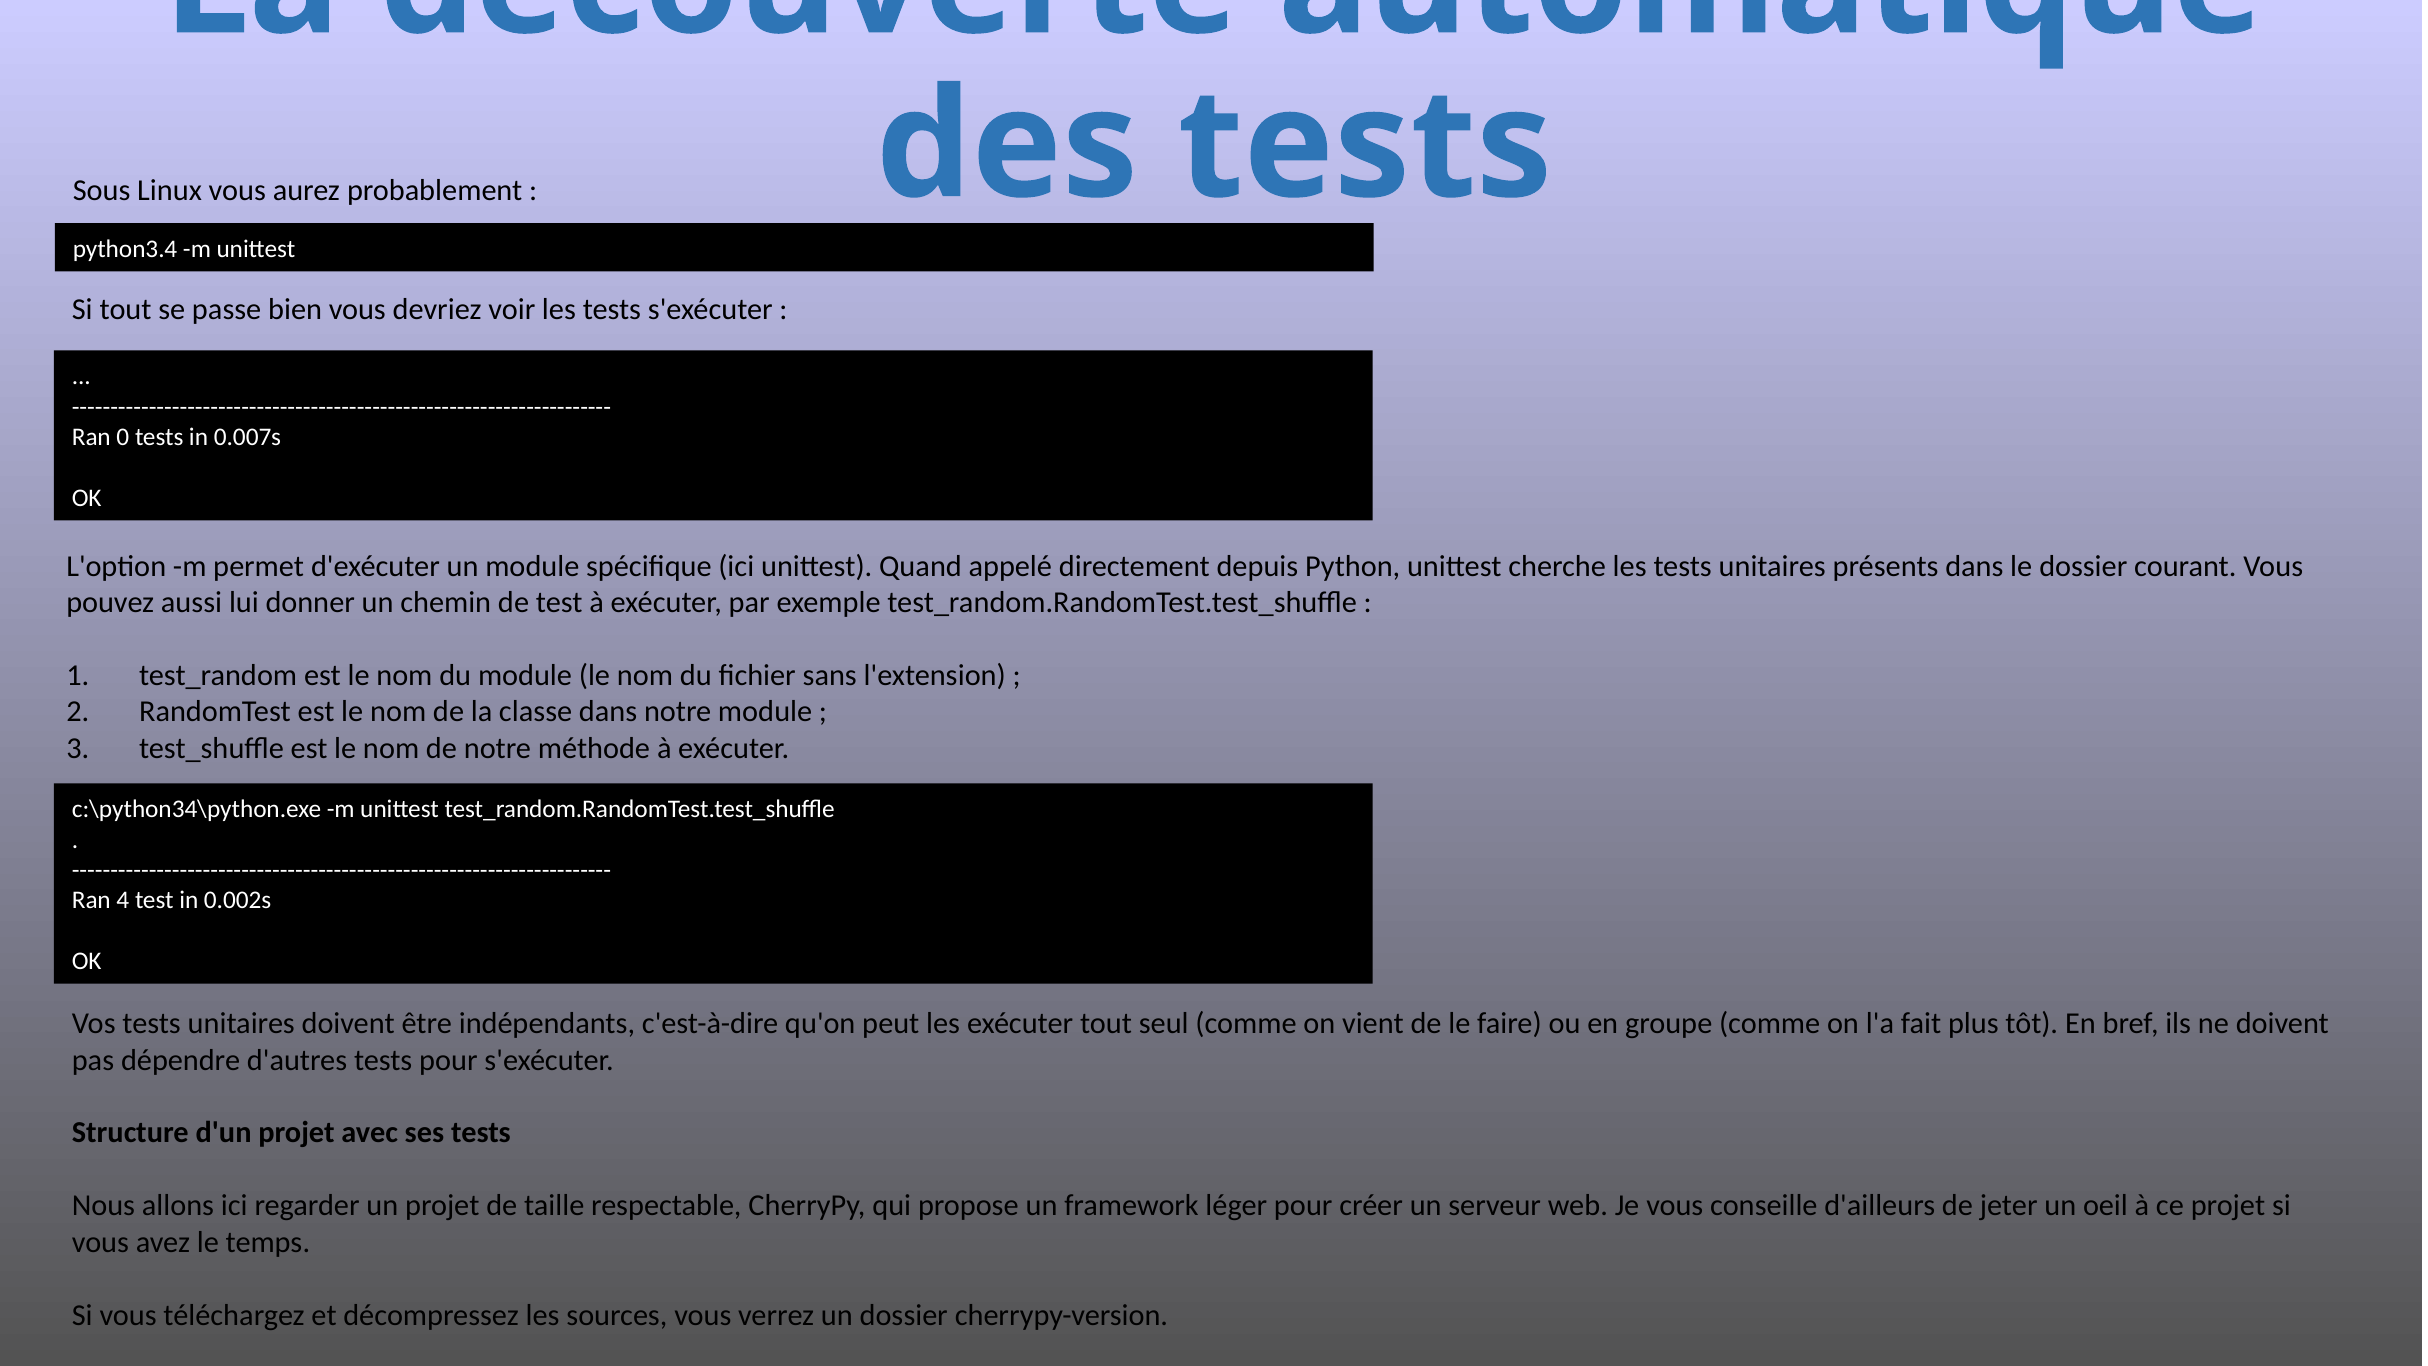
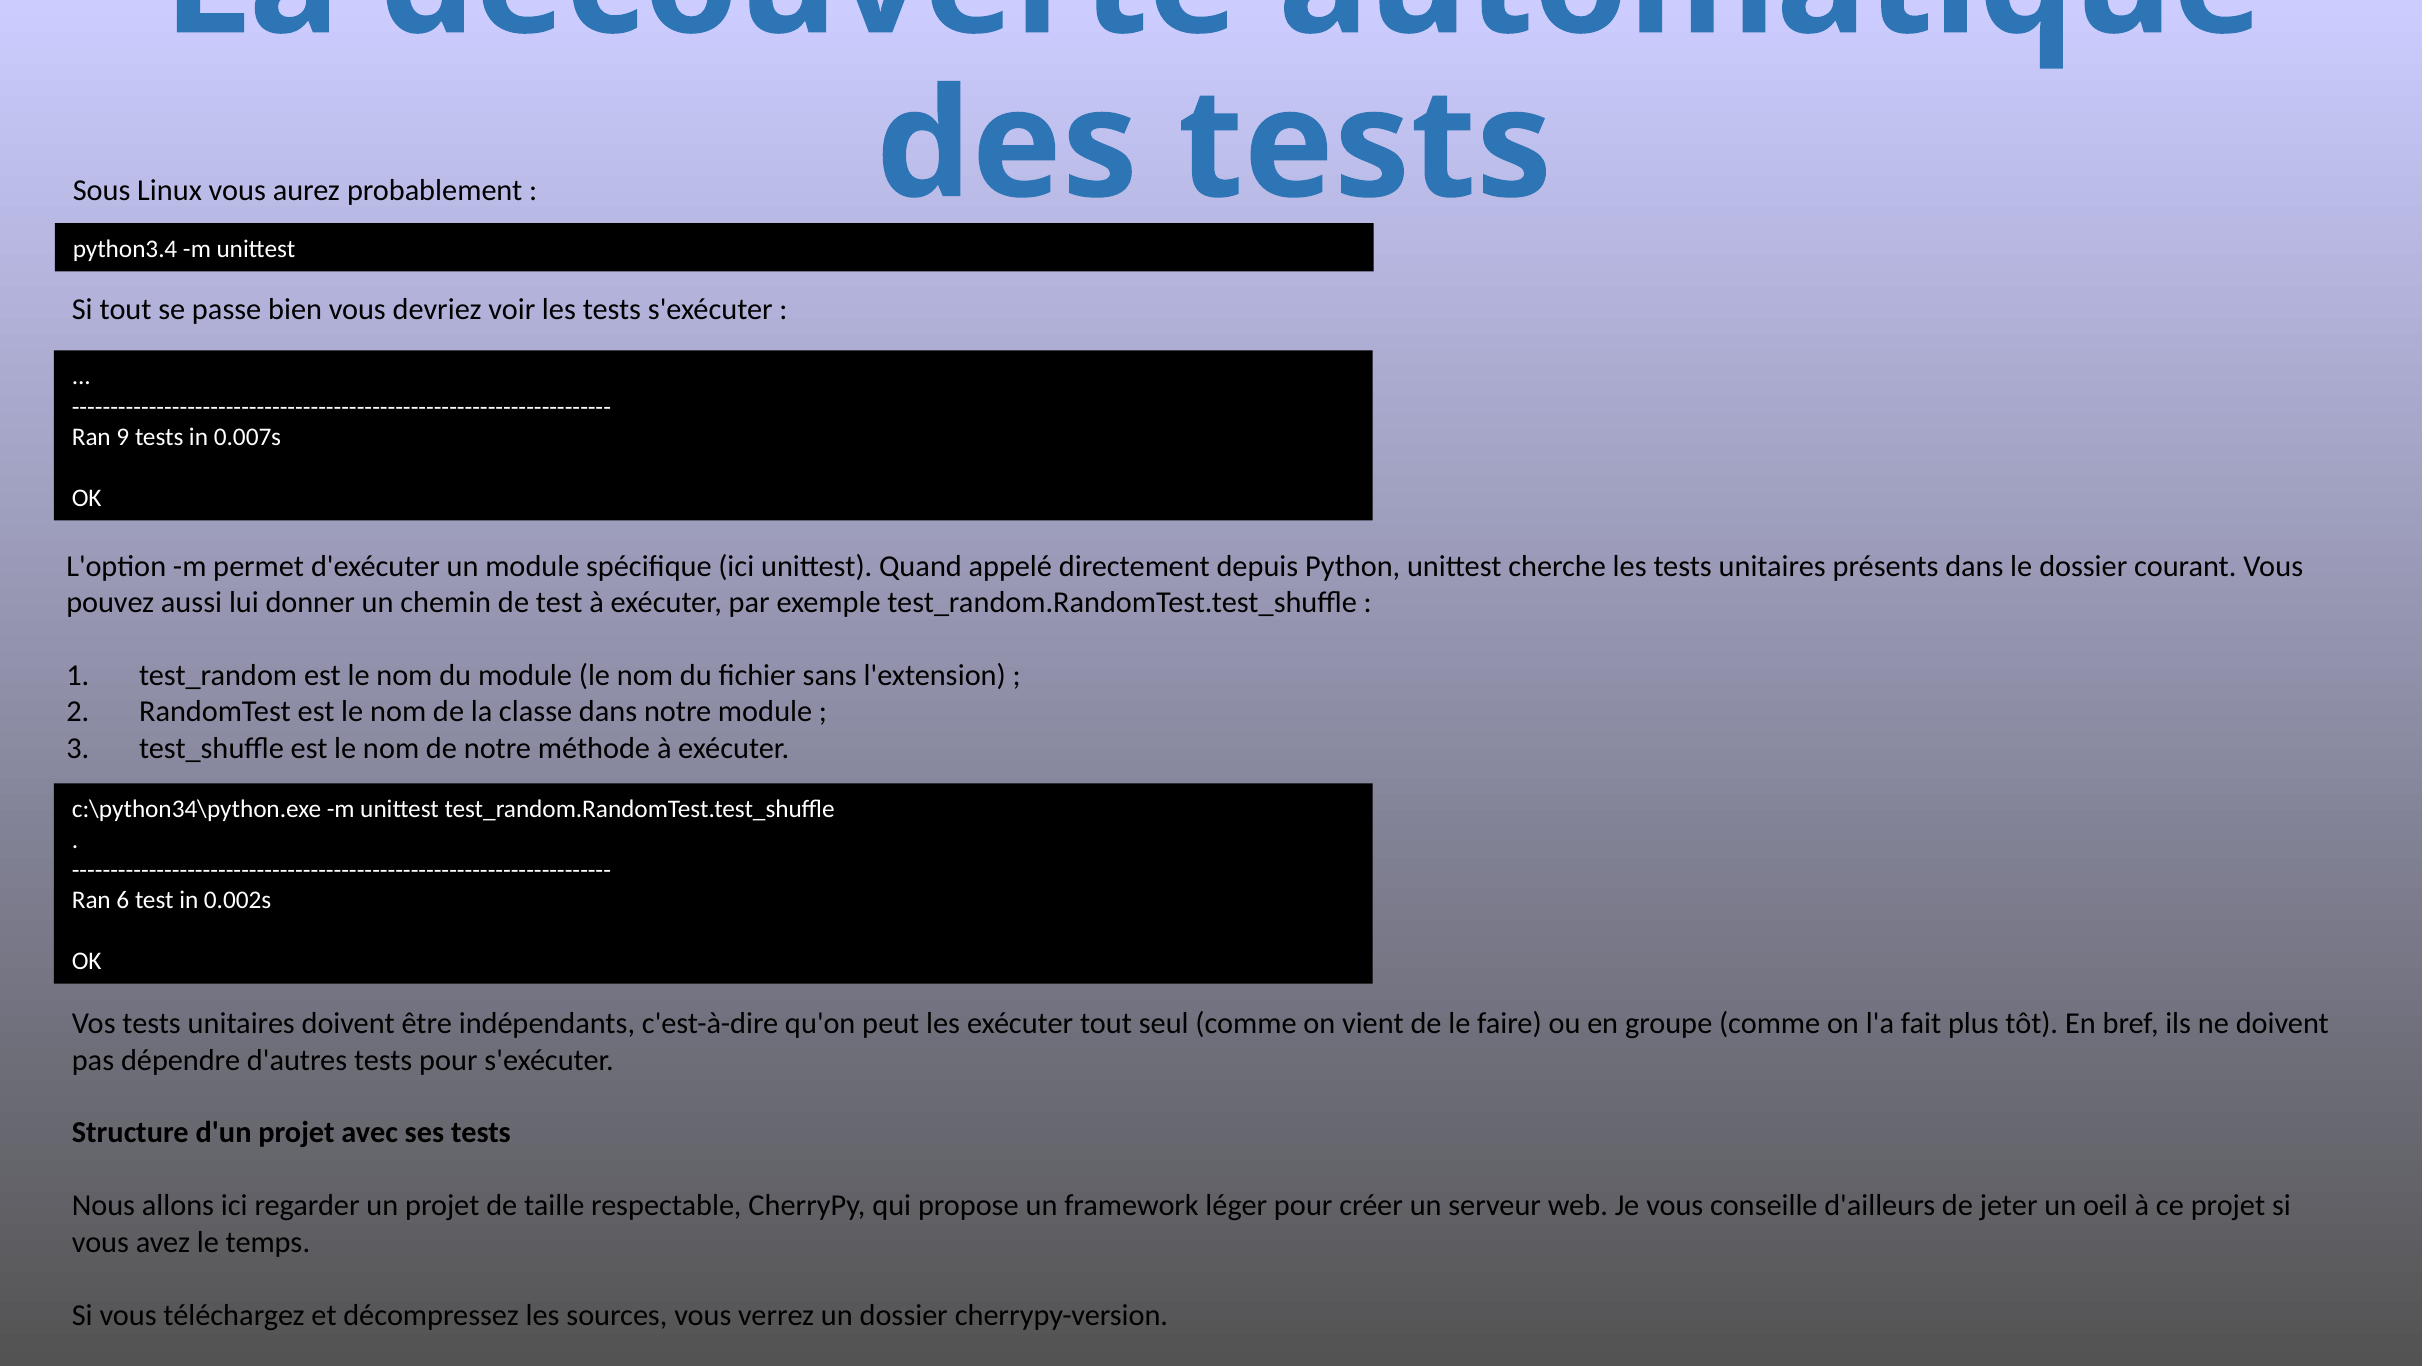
0: 0 -> 9
4: 4 -> 6
